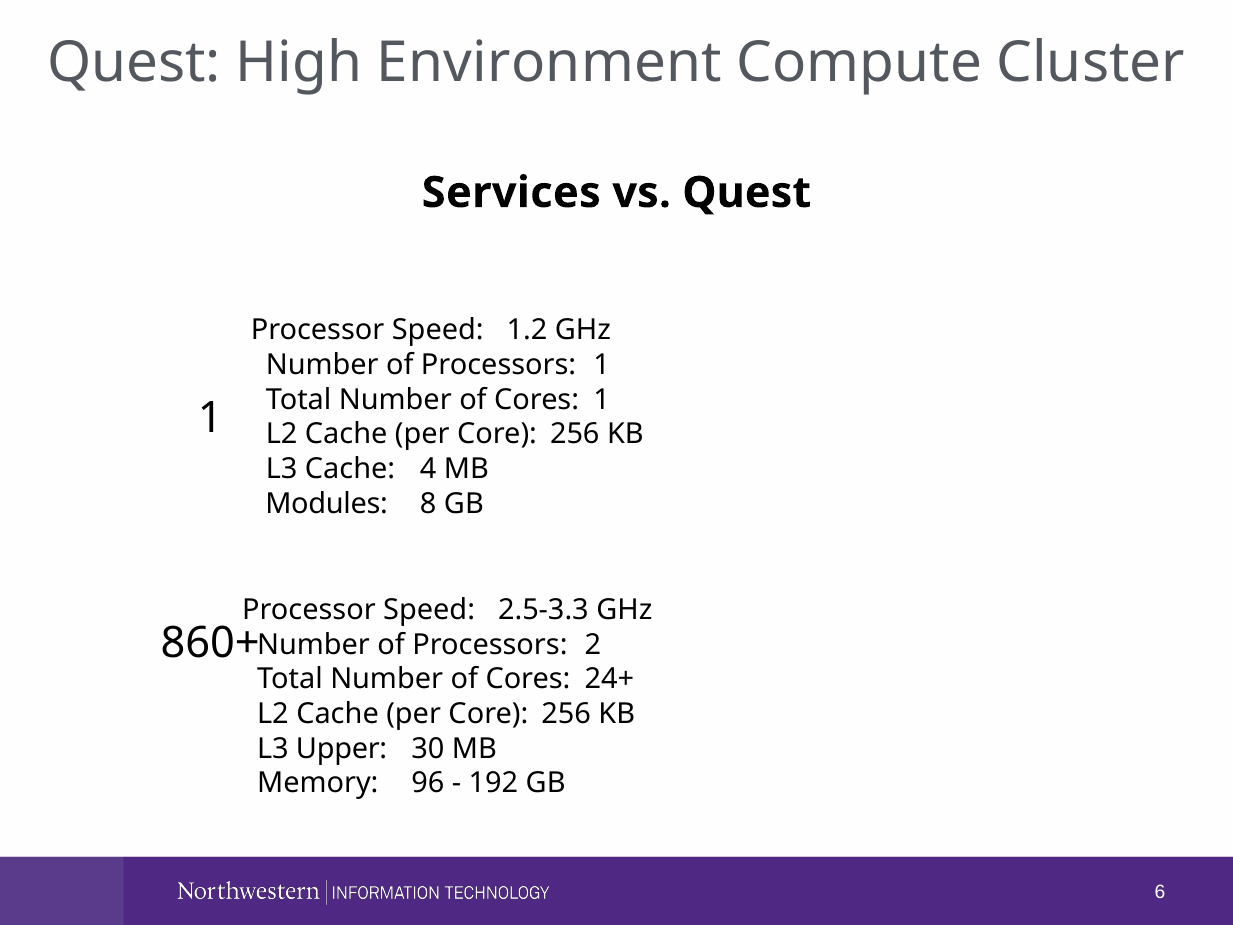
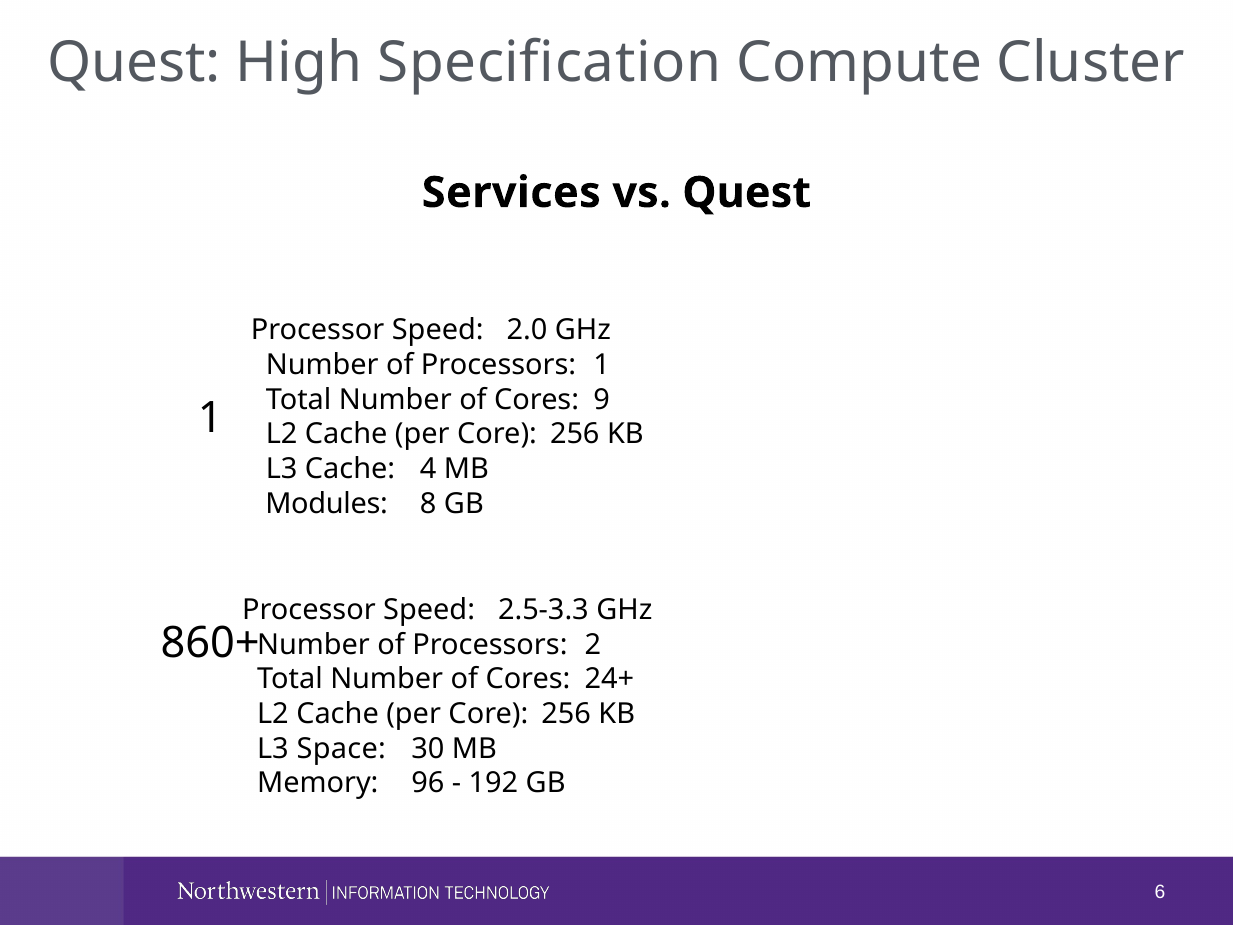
Environment: Environment -> Specification
1.2: 1.2 -> 2.0
Cores 1: 1 -> 9
Upper: Upper -> Space
